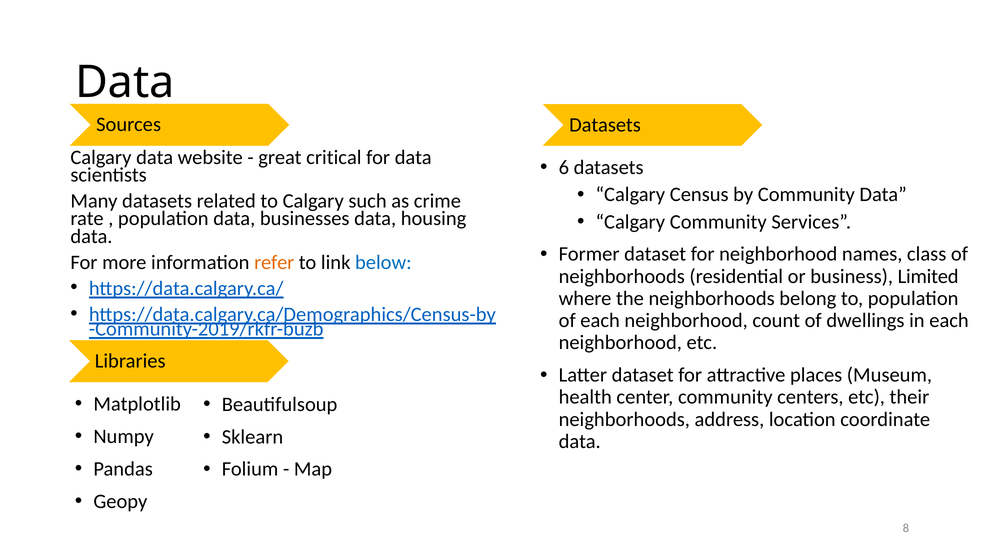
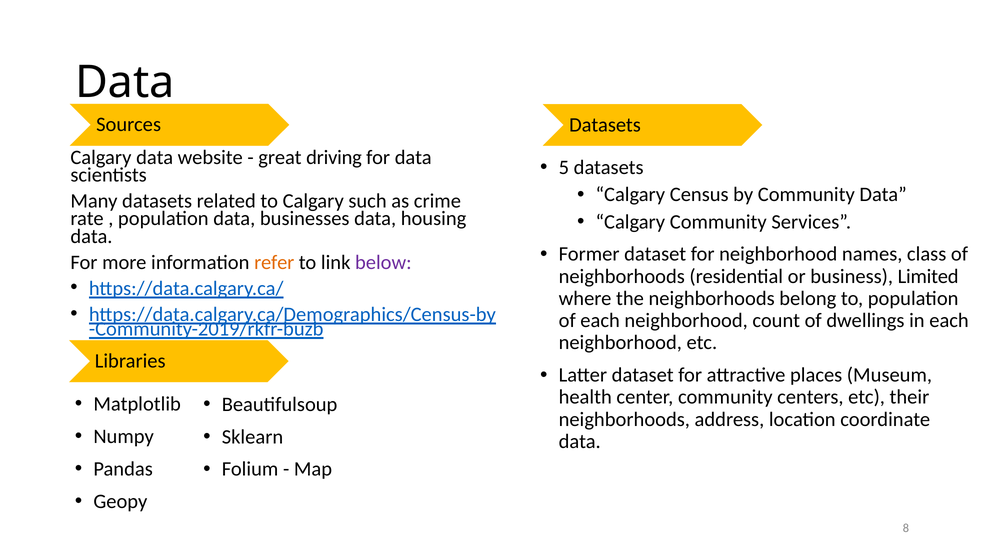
critical: critical -> driving
6: 6 -> 5
below colour: blue -> purple
